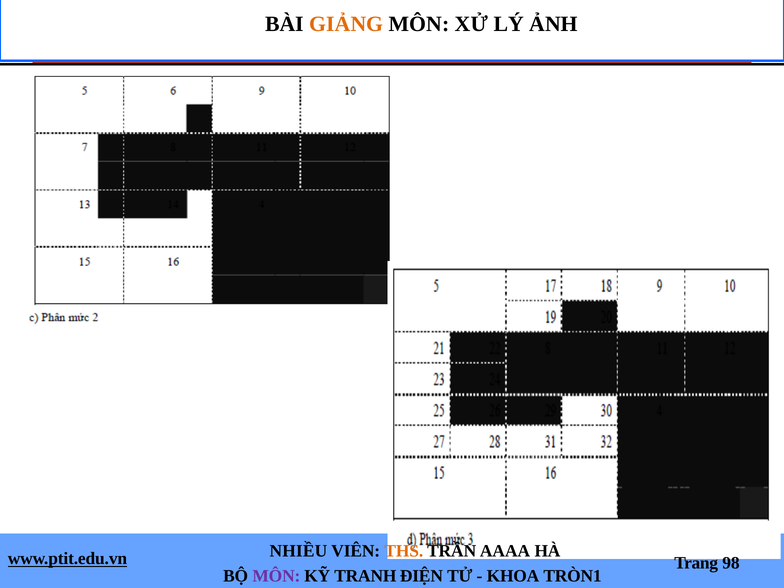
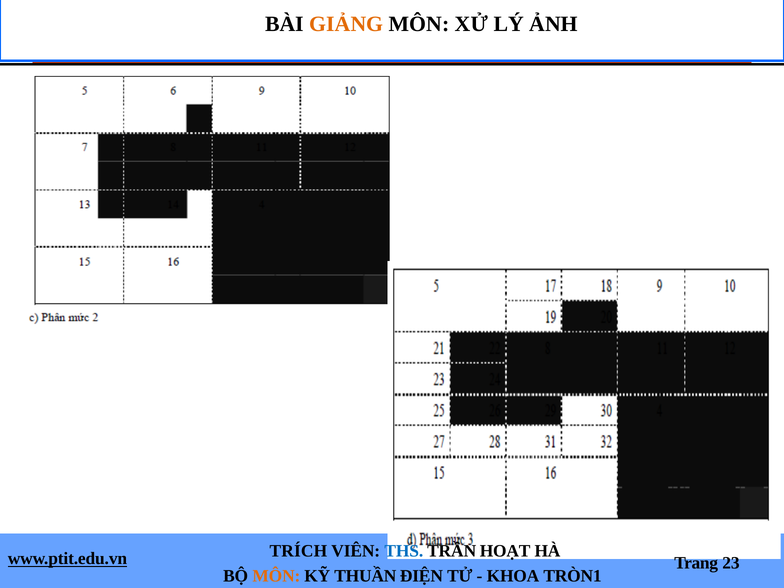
NHIỀU: NHIỀU -> TRÍCH
THS colour: orange -> blue
AAAA: AAAA -> HOẠT
98: 98 -> 23
MÔN at (276, 576) colour: purple -> orange
TRANH: TRANH -> THUẦN
